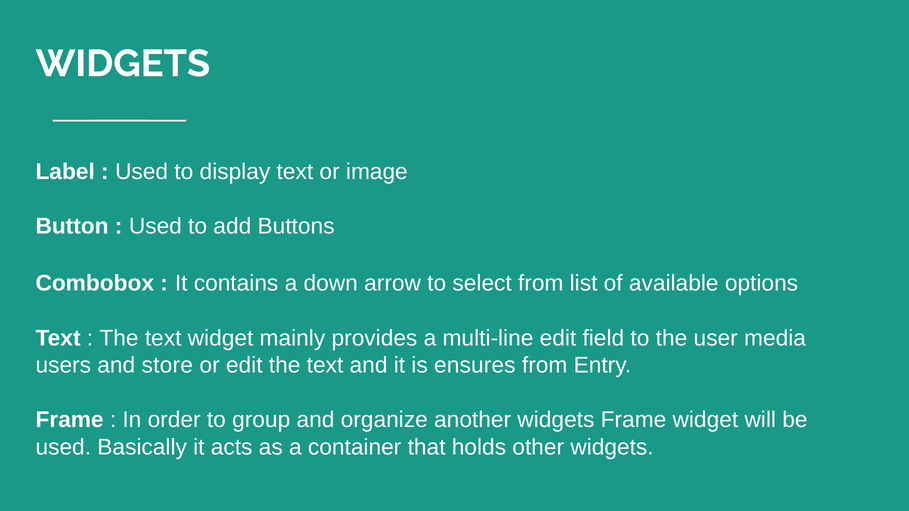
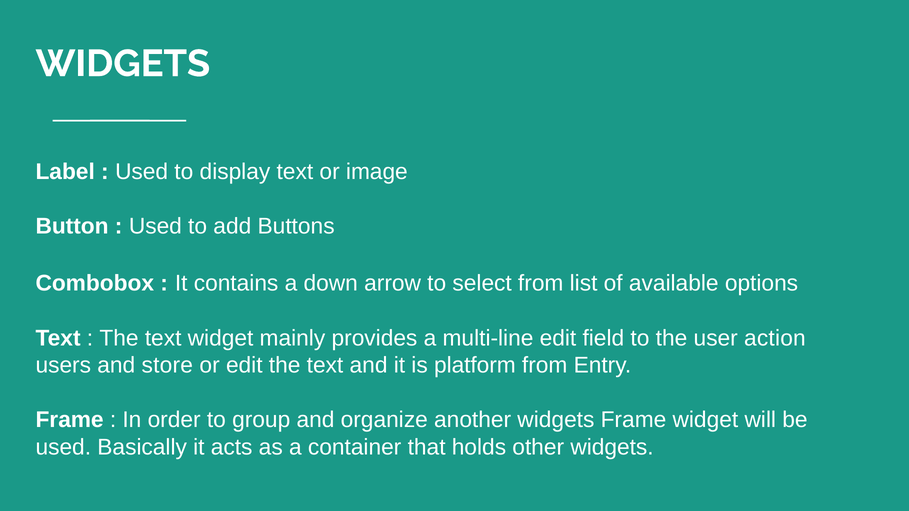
media: media -> action
ensures: ensures -> platform
